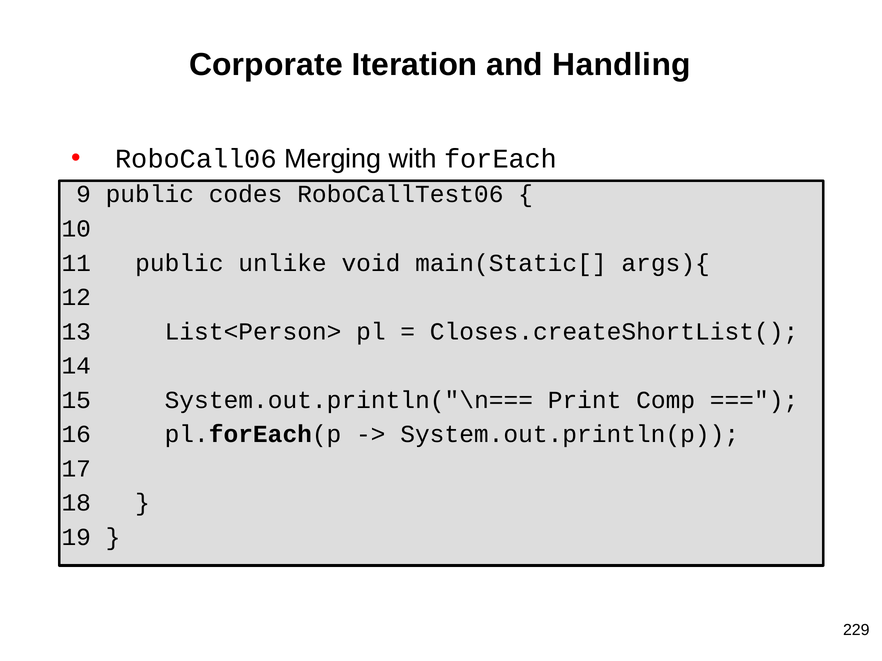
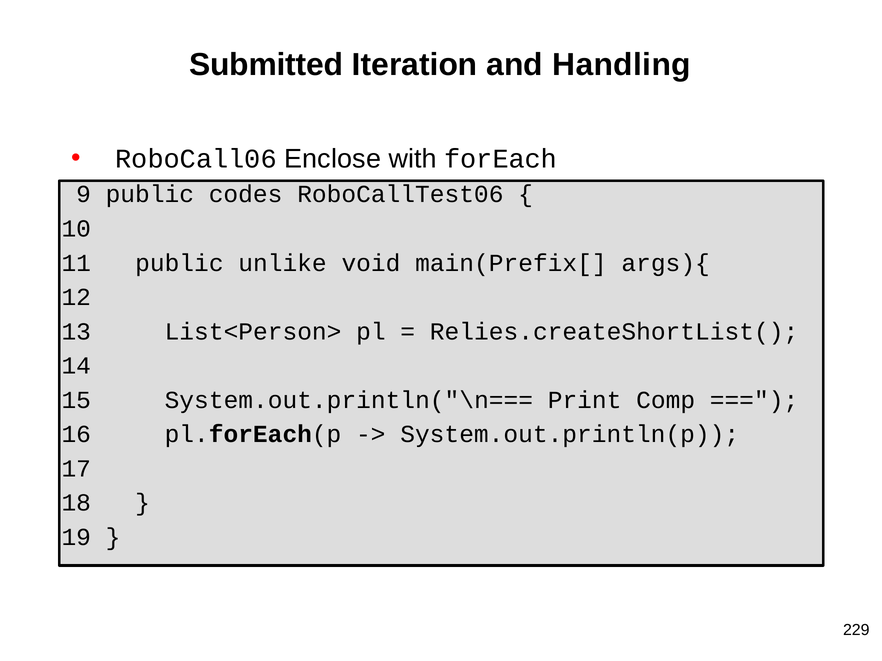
Corporate: Corporate -> Submitted
Merging: Merging -> Enclose
main(Static[: main(Static[ -> main(Prefix[
Closes.createShortList(: Closes.createShortList( -> Relies.createShortList(
